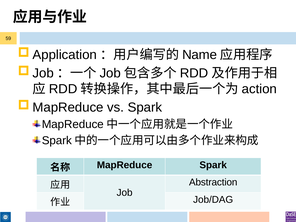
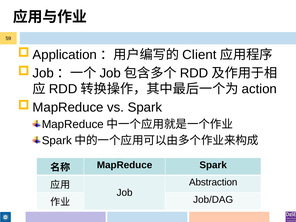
Name: Name -> Client
